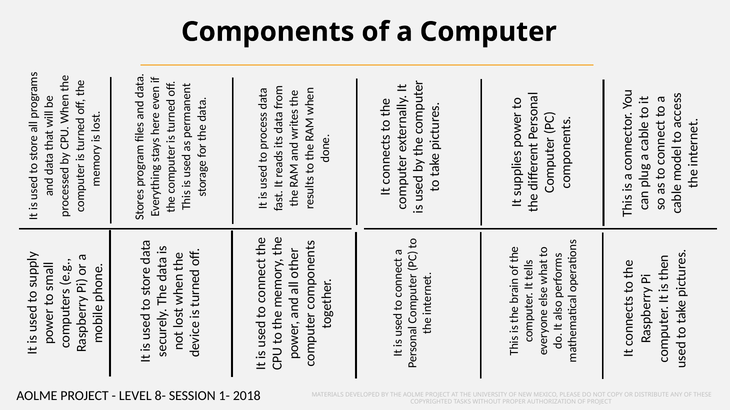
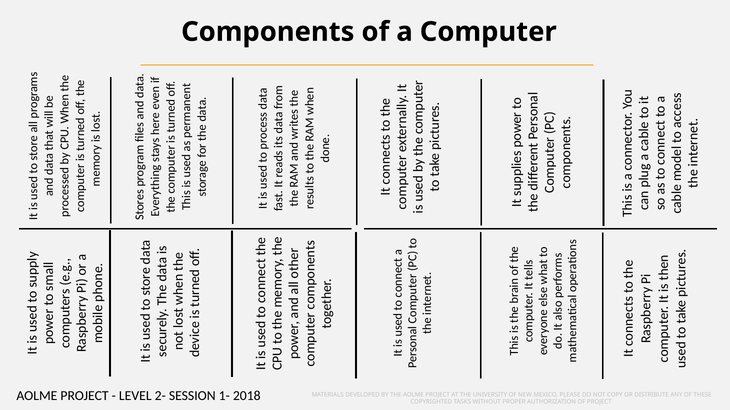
8-: 8- -> 2-
